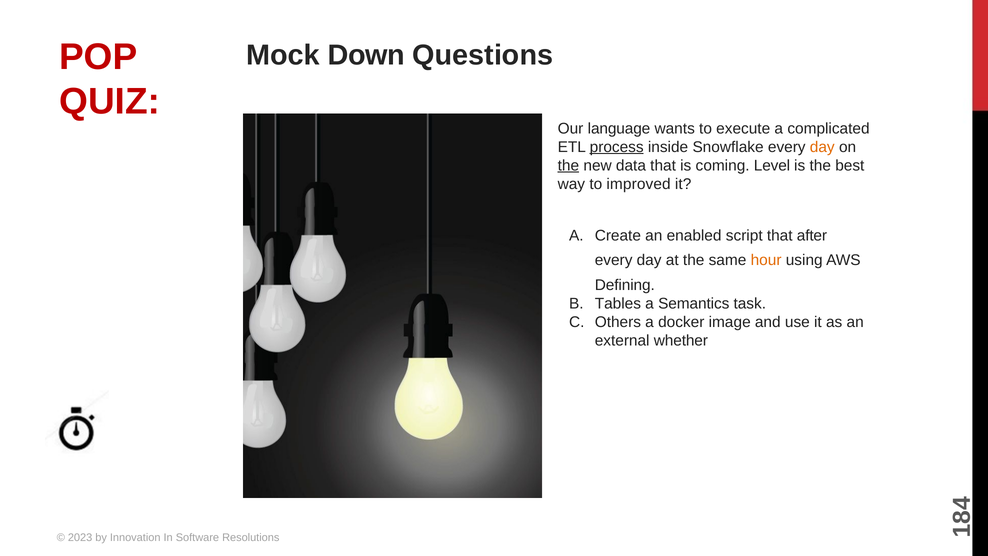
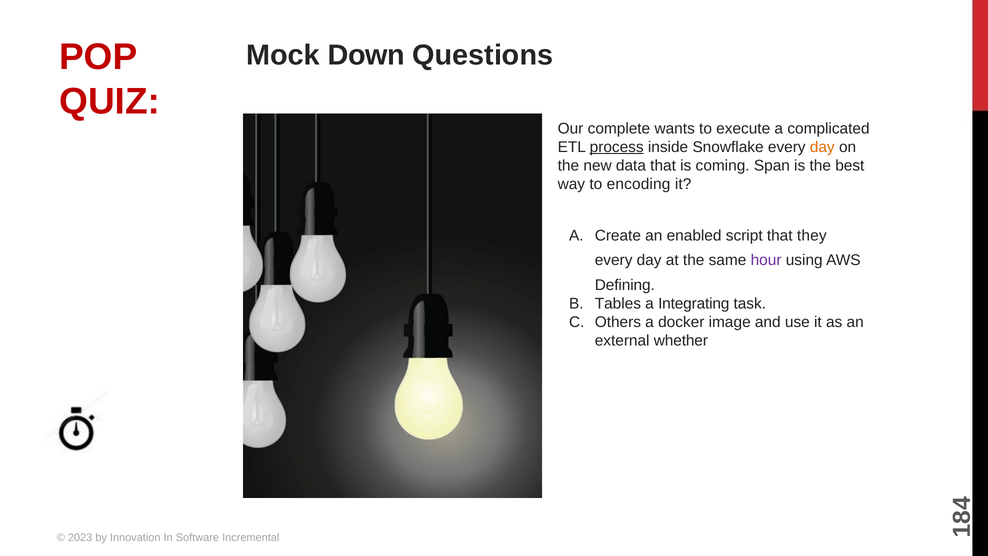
language: language -> complete
the at (568, 165) underline: present -> none
Level: Level -> Span
improved: improved -> encoding
after: after -> they
hour colour: orange -> purple
Semantics: Semantics -> Integrating
Resolutions: Resolutions -> Incremental
